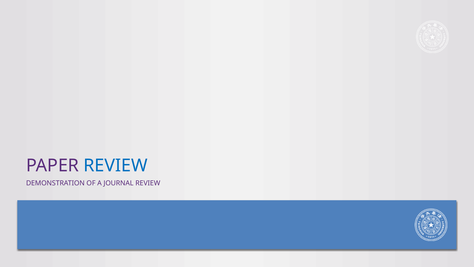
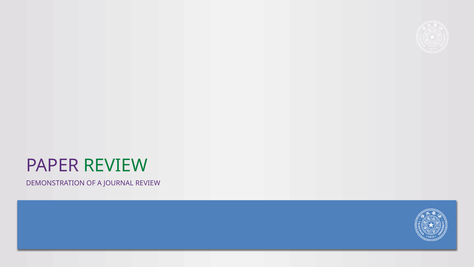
REVIEW at (116, 165) colour: blue -> green
